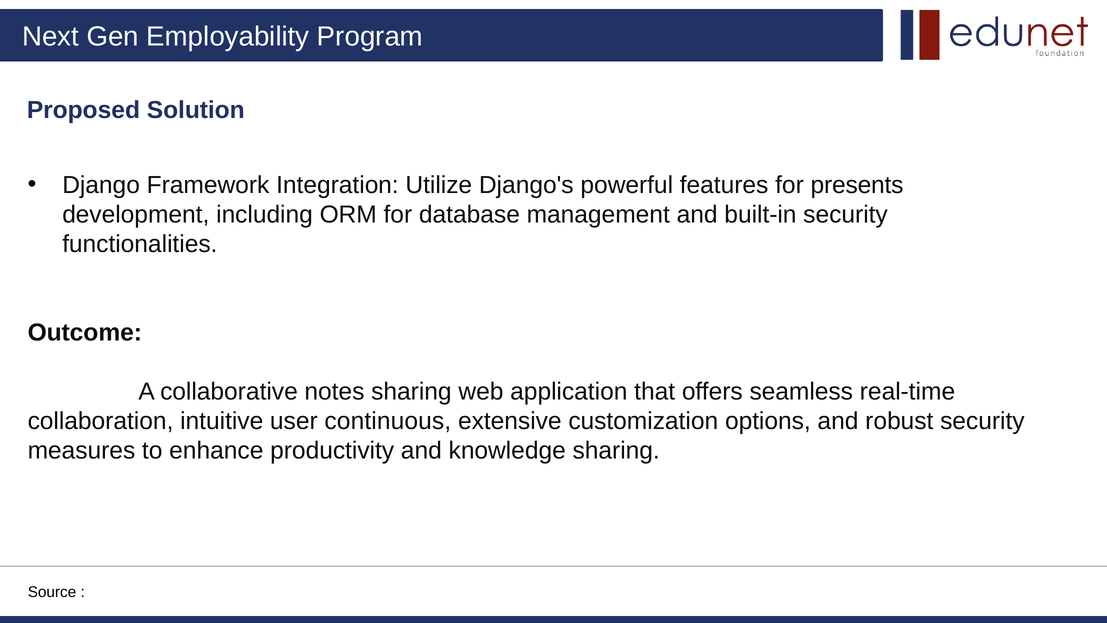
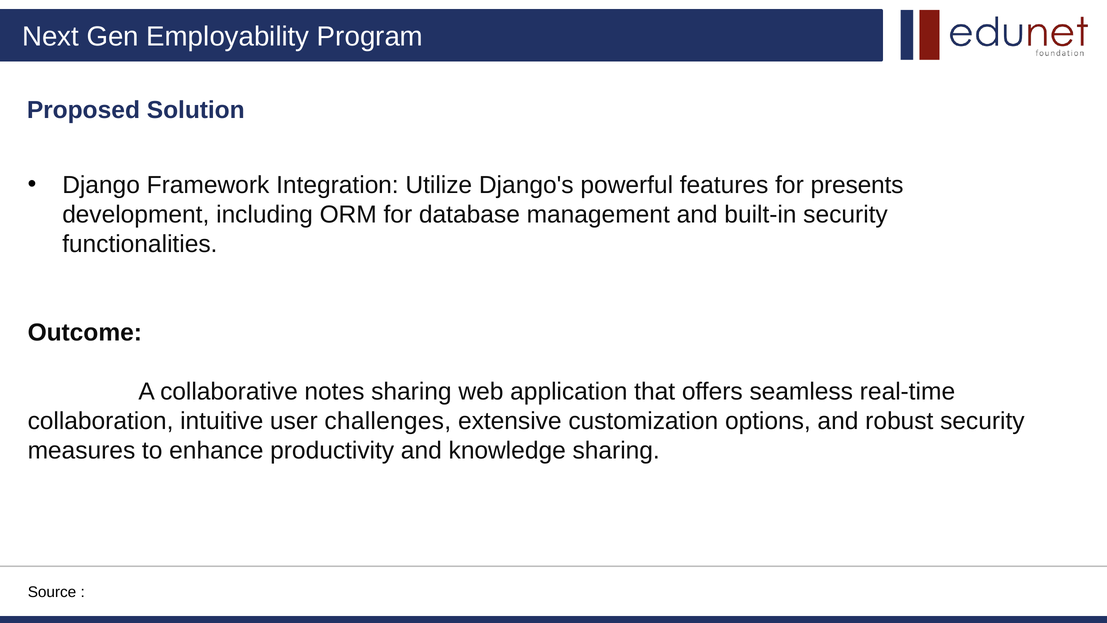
continuous: continuous -> challenges
